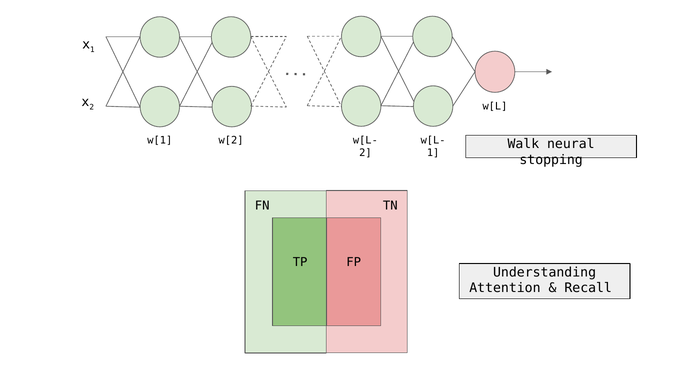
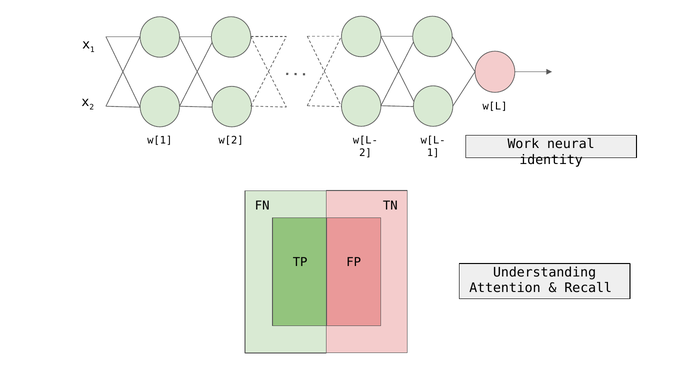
Walk: Walk -> Work
stopping: stopping -> identity
